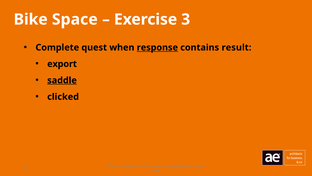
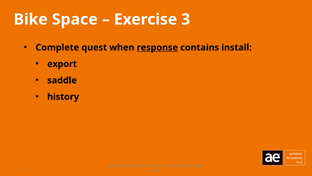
result: result -> install
saddle underline: present -> none
clicked: clicked -> history
